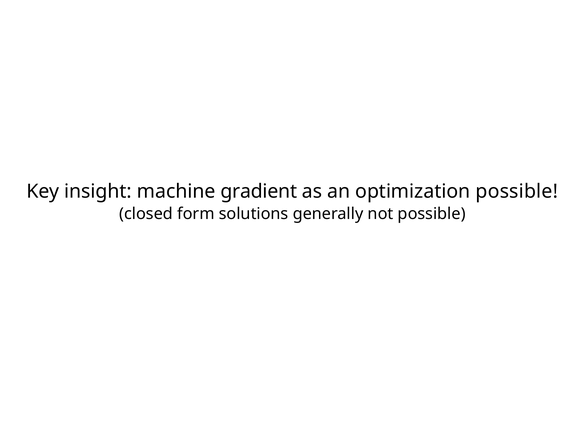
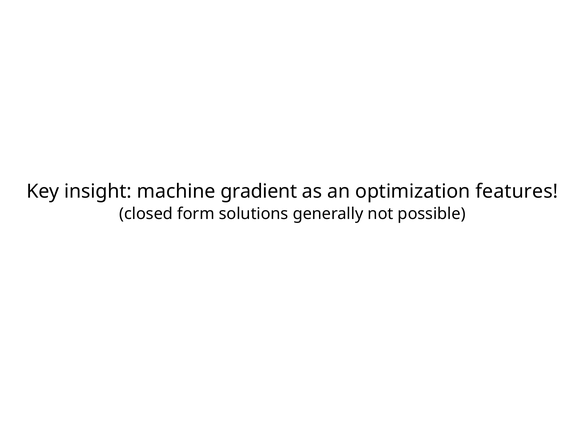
optimization possible: possible -> features
